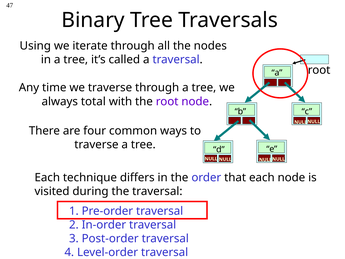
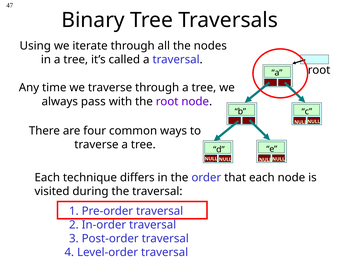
total: total -> pass
